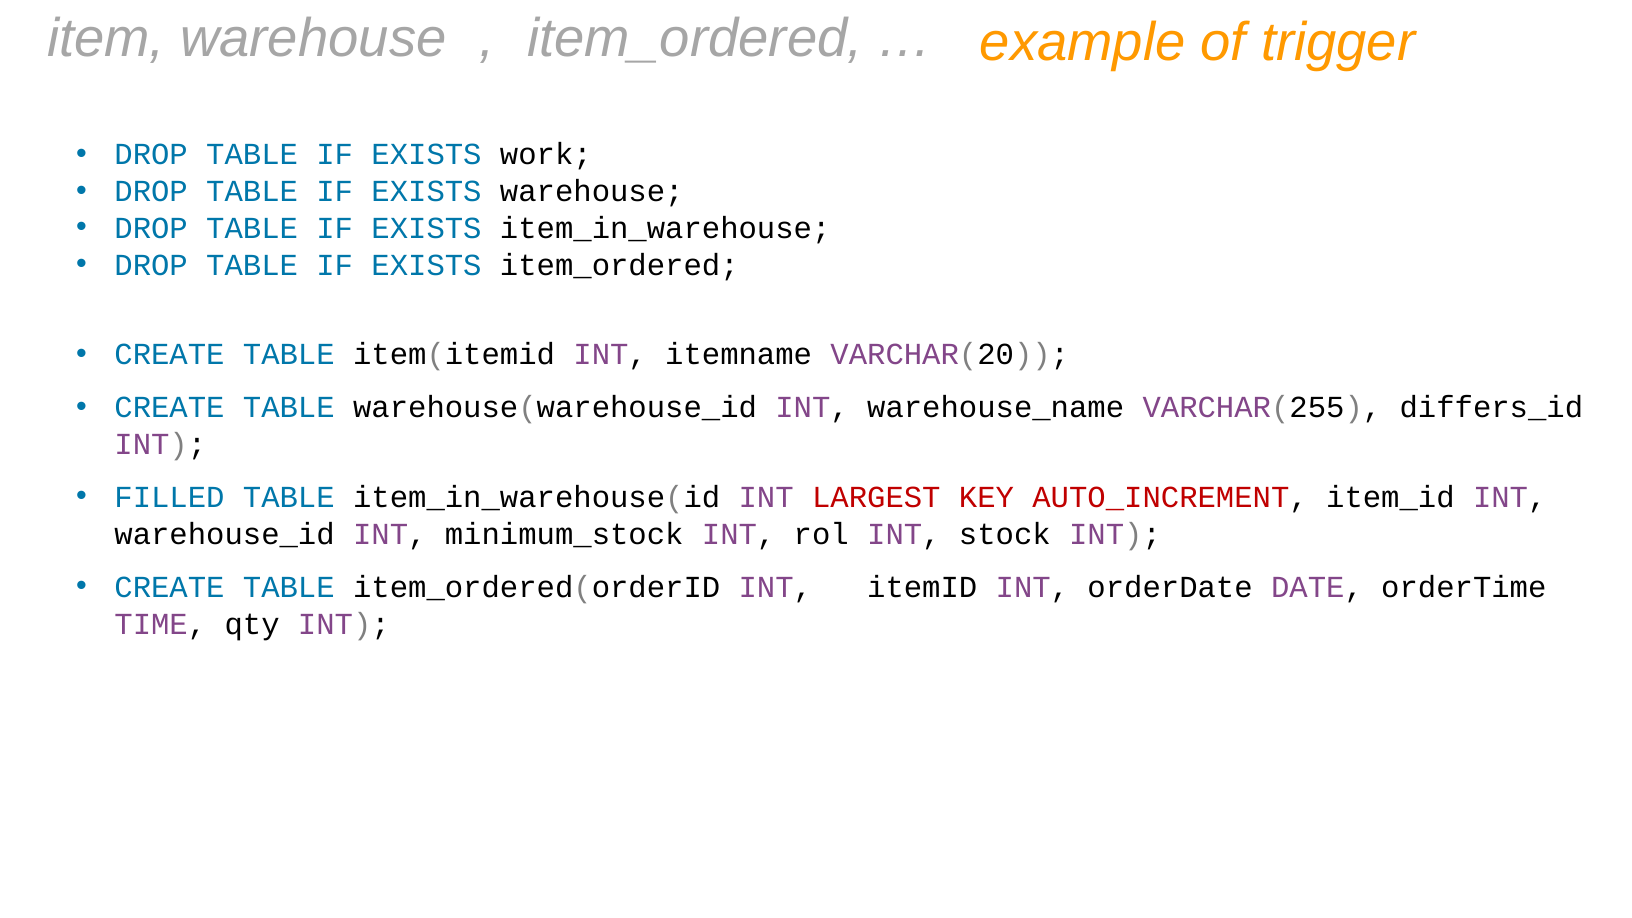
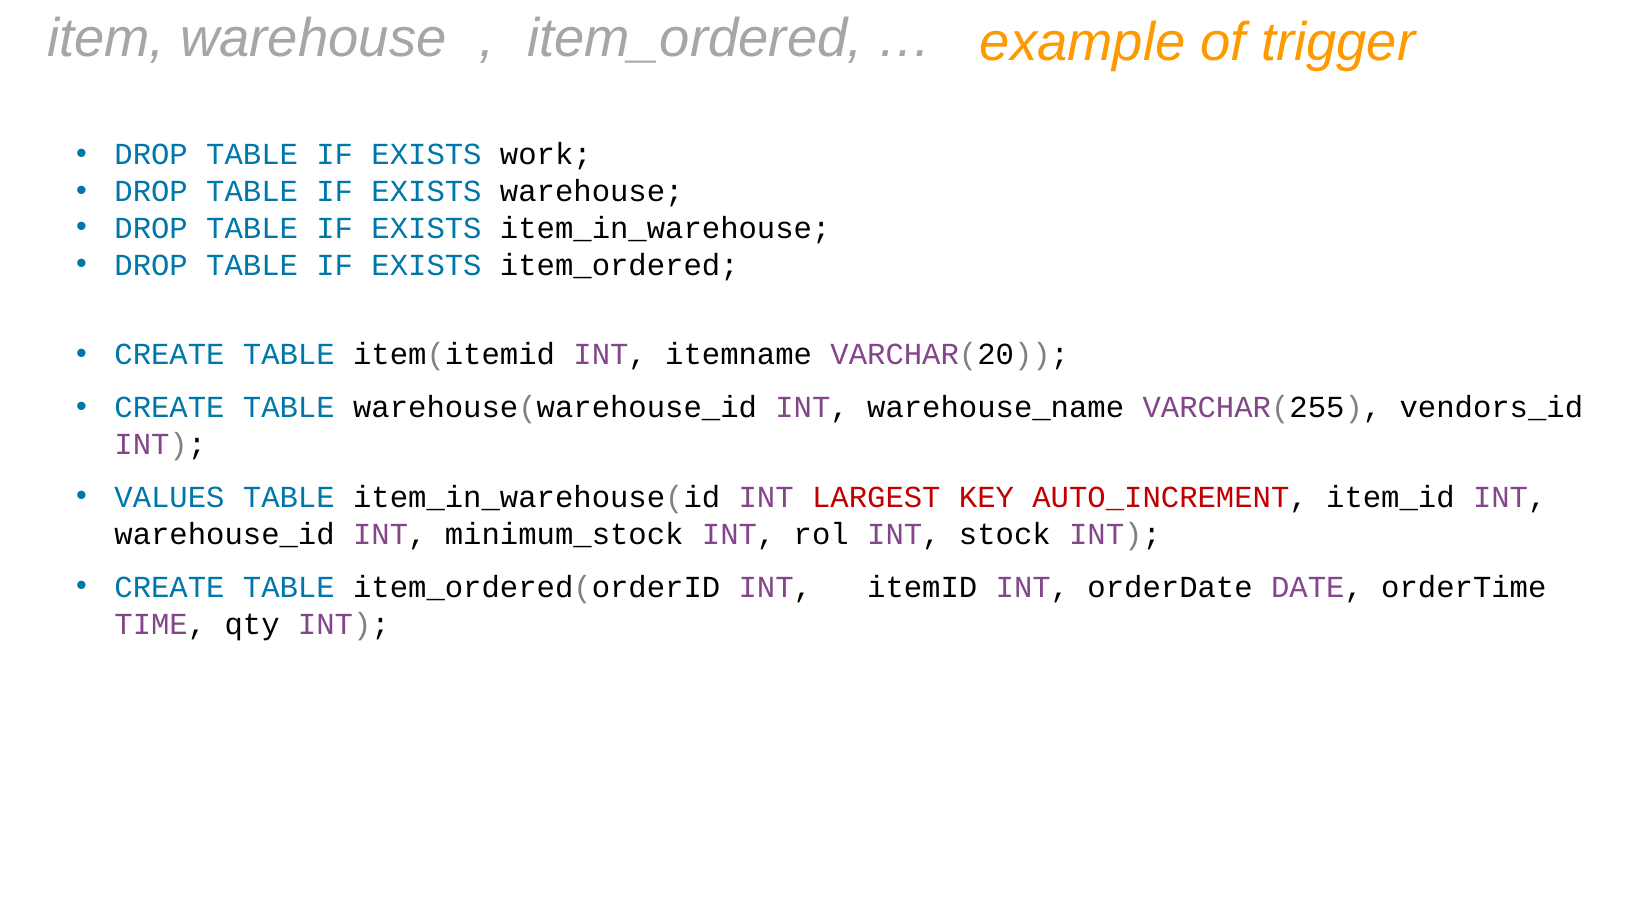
differs_id: differs_id -> vendors_id
FILLED: FILLED -> VALUES
